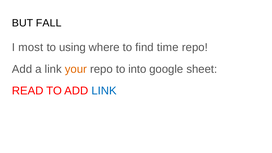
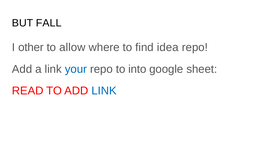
most: most -> other
using: using -> allow
time: time -> idea
your colour: orange -> blue
